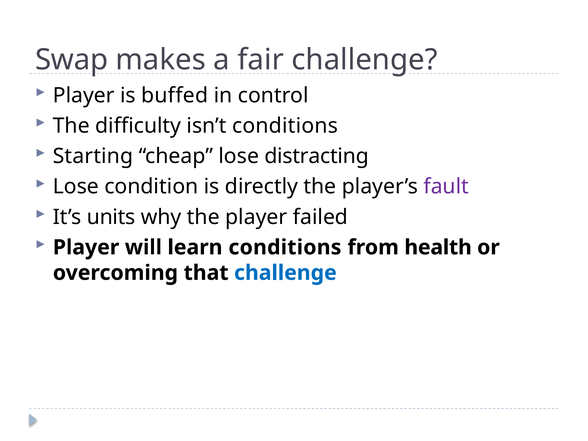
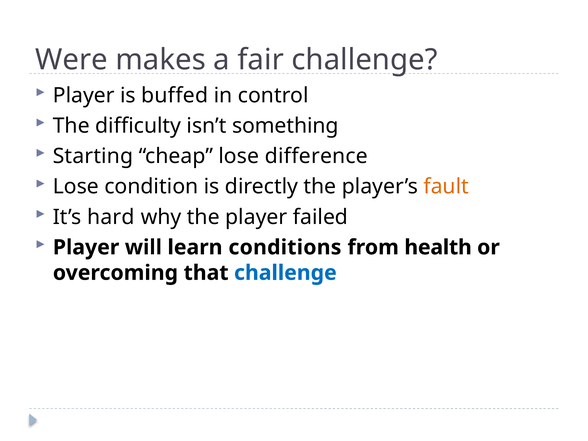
Swap: Swap -> Were
isn’t conditions: conditions -> something
distracting: distracting -> difference
fault colour: purple -> orange
units: units -> hard
